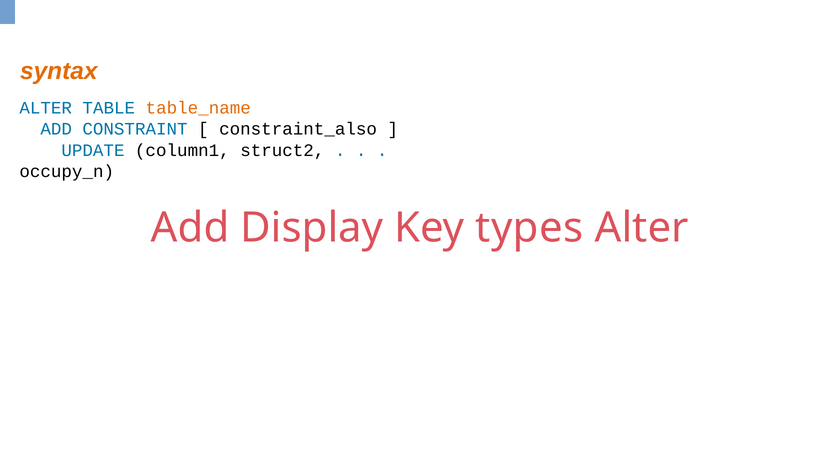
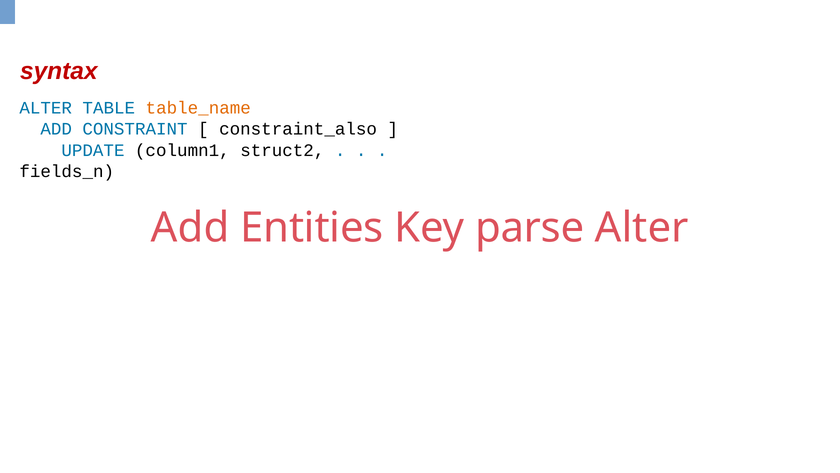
syntax colour: orange -> red
occupy_n: occupy_n -> fields_n
Display: Display -> Entities
types: types -> parse
